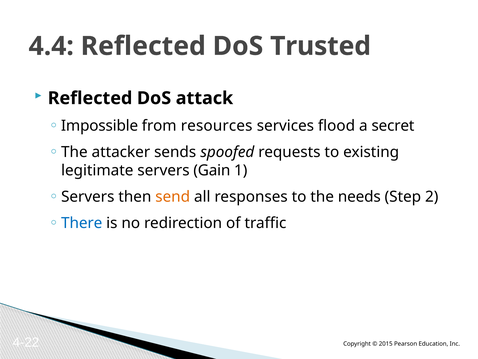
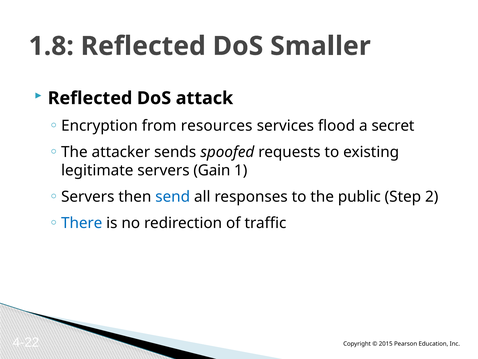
4.4: 4.4 -> 1.8
Trusted: Trusted -> Smaller
Impossible: Impossible -> Encryption
send colour: orange -> blue
needs: needs -> public
